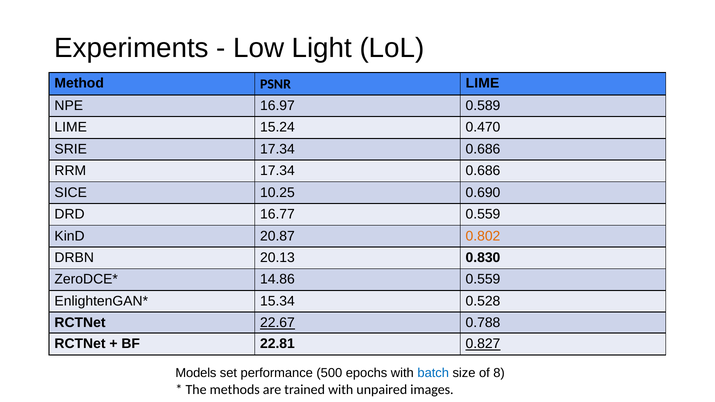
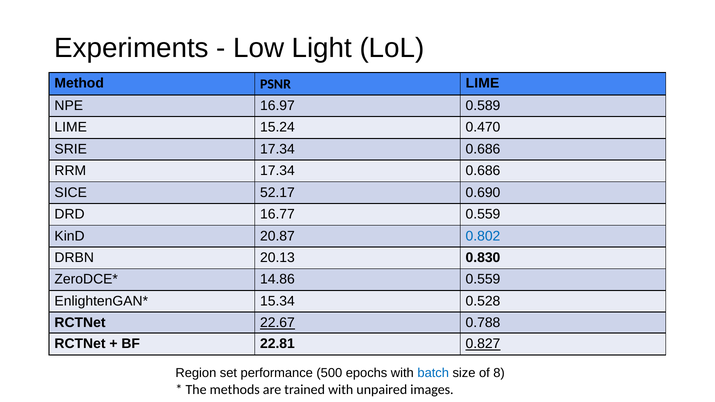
10.25: 10.25 -> 52.17
0.802 colour: orange -> blue
Models: Models -> Region
